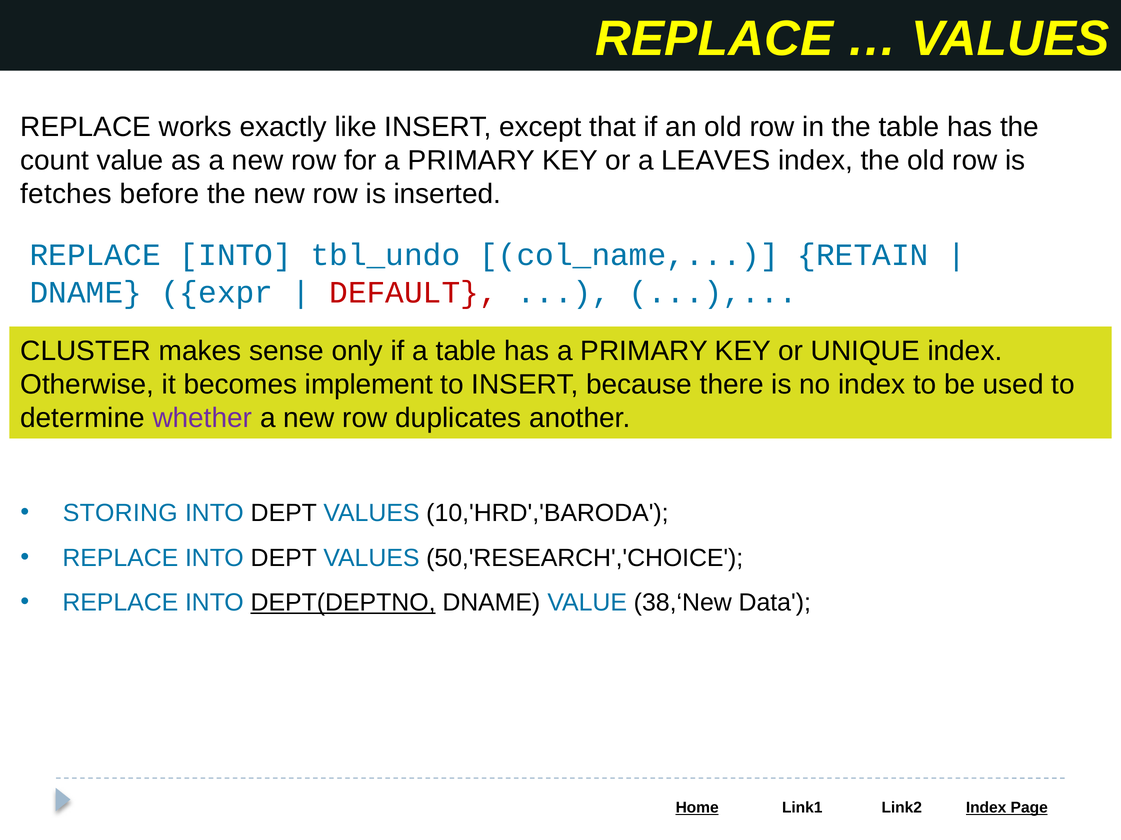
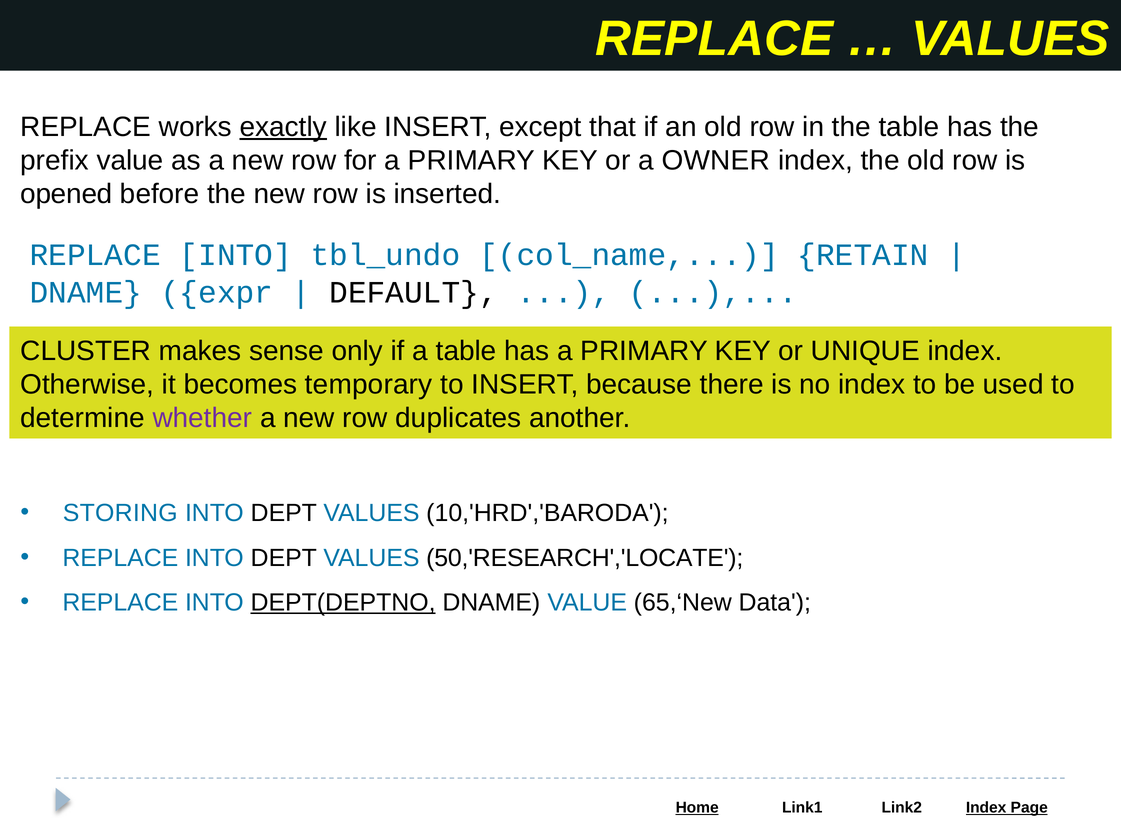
exactly underline: none -> present
count: count -> prefix
LEAVES: LEAVES -> OWNER
fetches: fetches -> opened
DEFAULT colour: red -> black
implement: implement -> temporary
50,'RESEARCH','CHOICE: 50,'RESEARCH','CHOICE -> 50,'RESEARCH','LOCATE
38,‘New: 38,‘New -> 65,‘New
